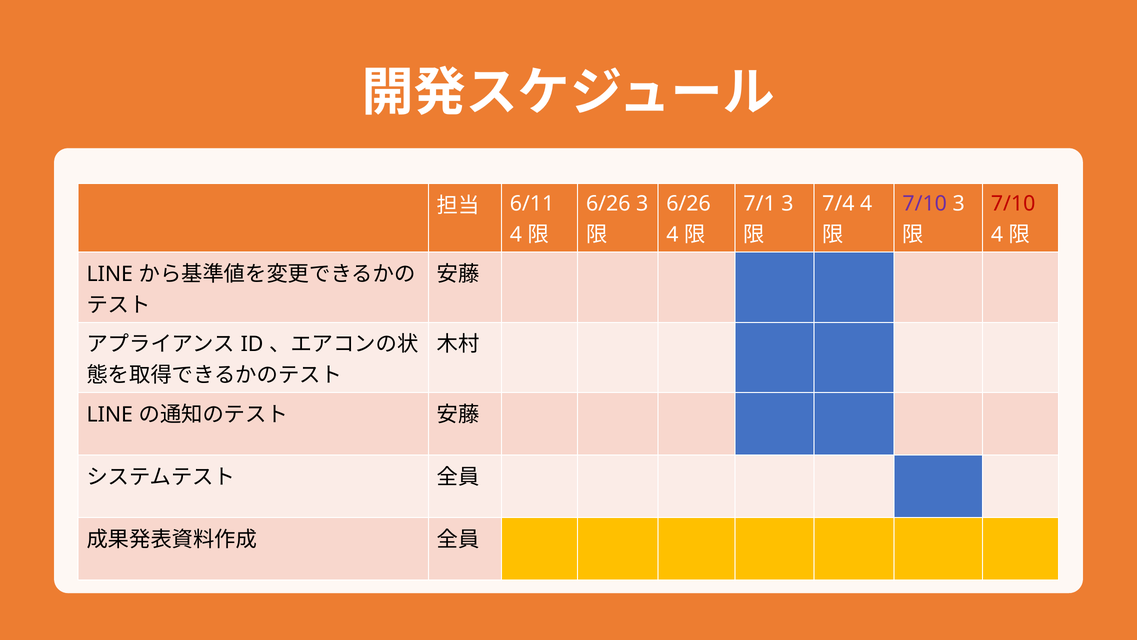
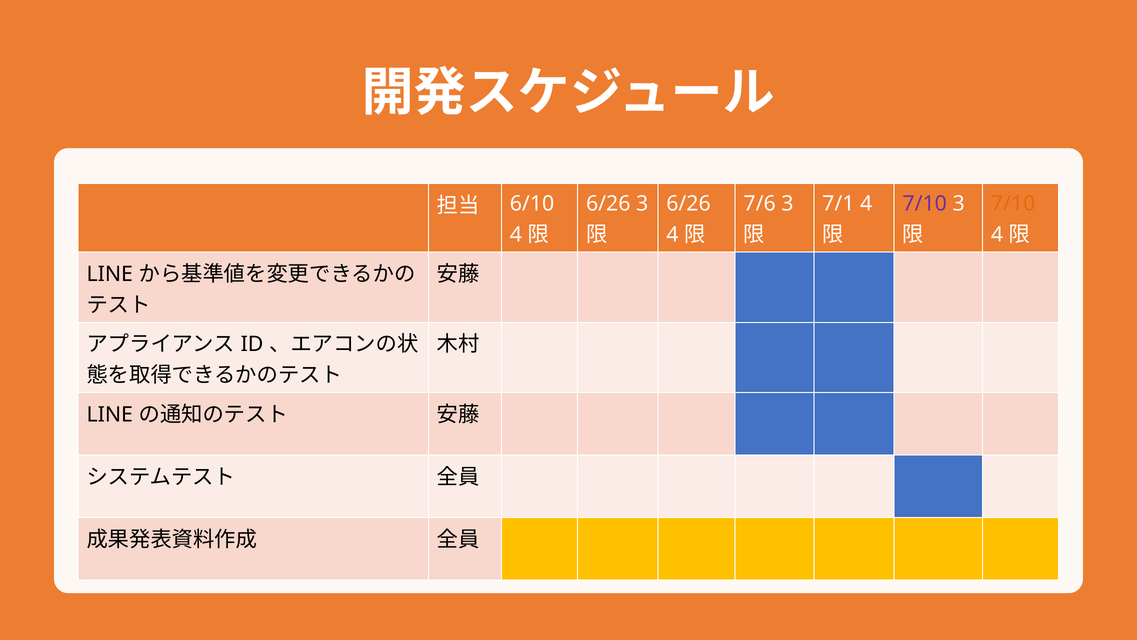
6/11: 6/11 -> 6/10
7/1: 7/1 -> 7/6
7/4: 7/4 -> 7/1
7/10 at (1013, 203) colour: red -> orange
